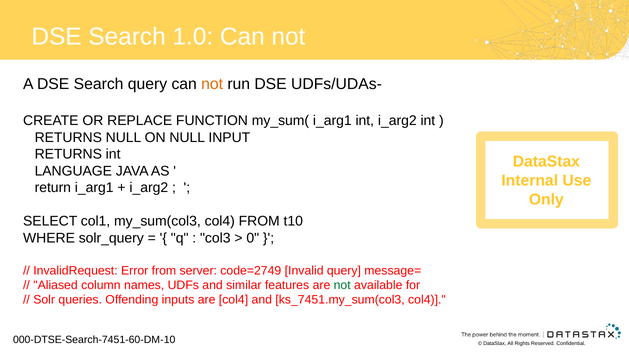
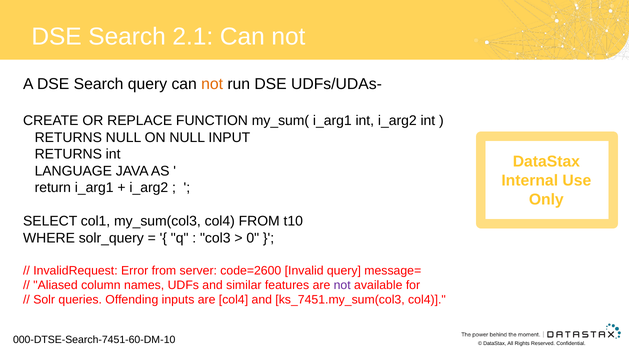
1.0: 1.0 -> 2.1
code=2749: code=2749 -> code=2600
not at (342, 285) colour: green -> purple
